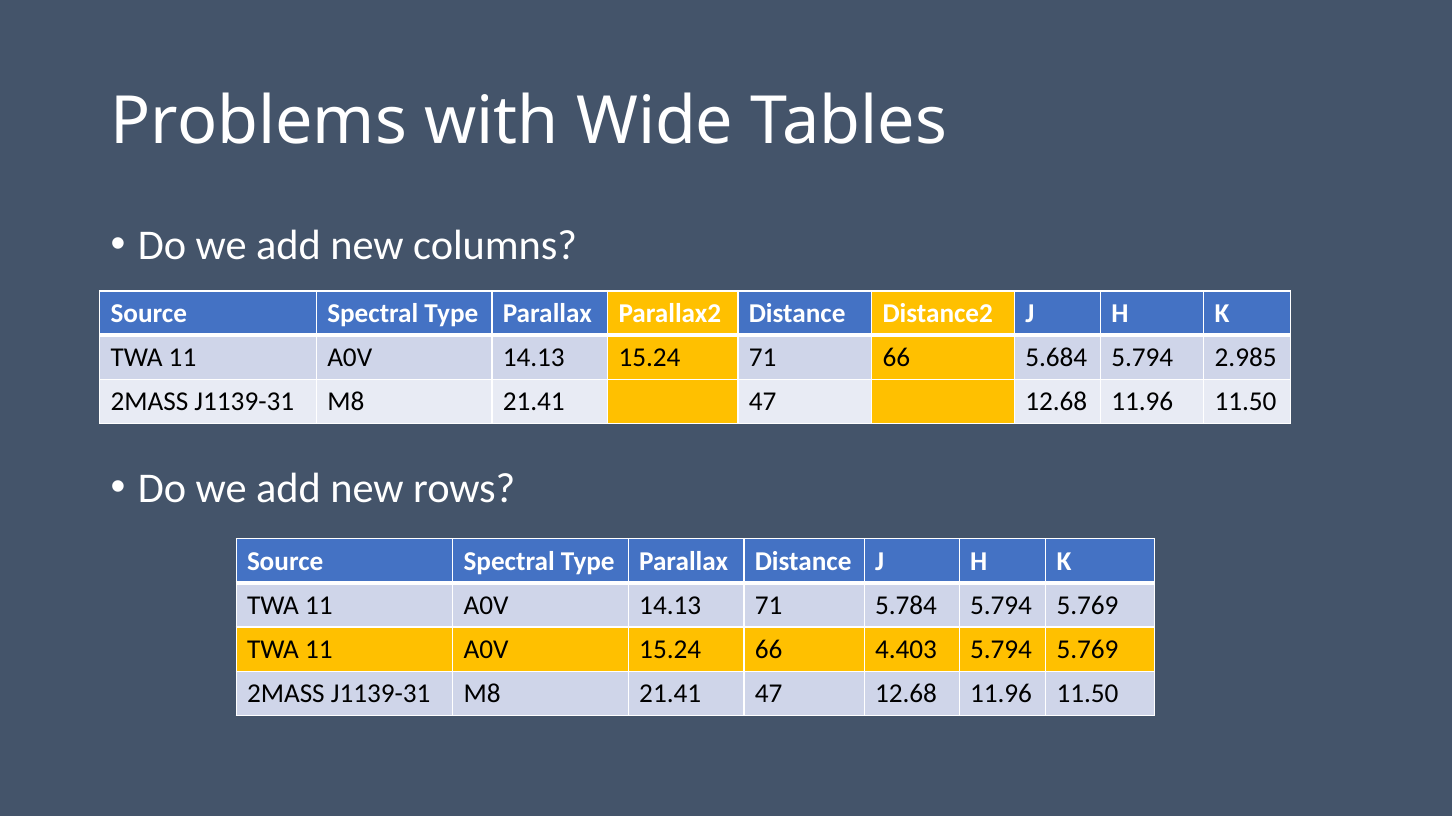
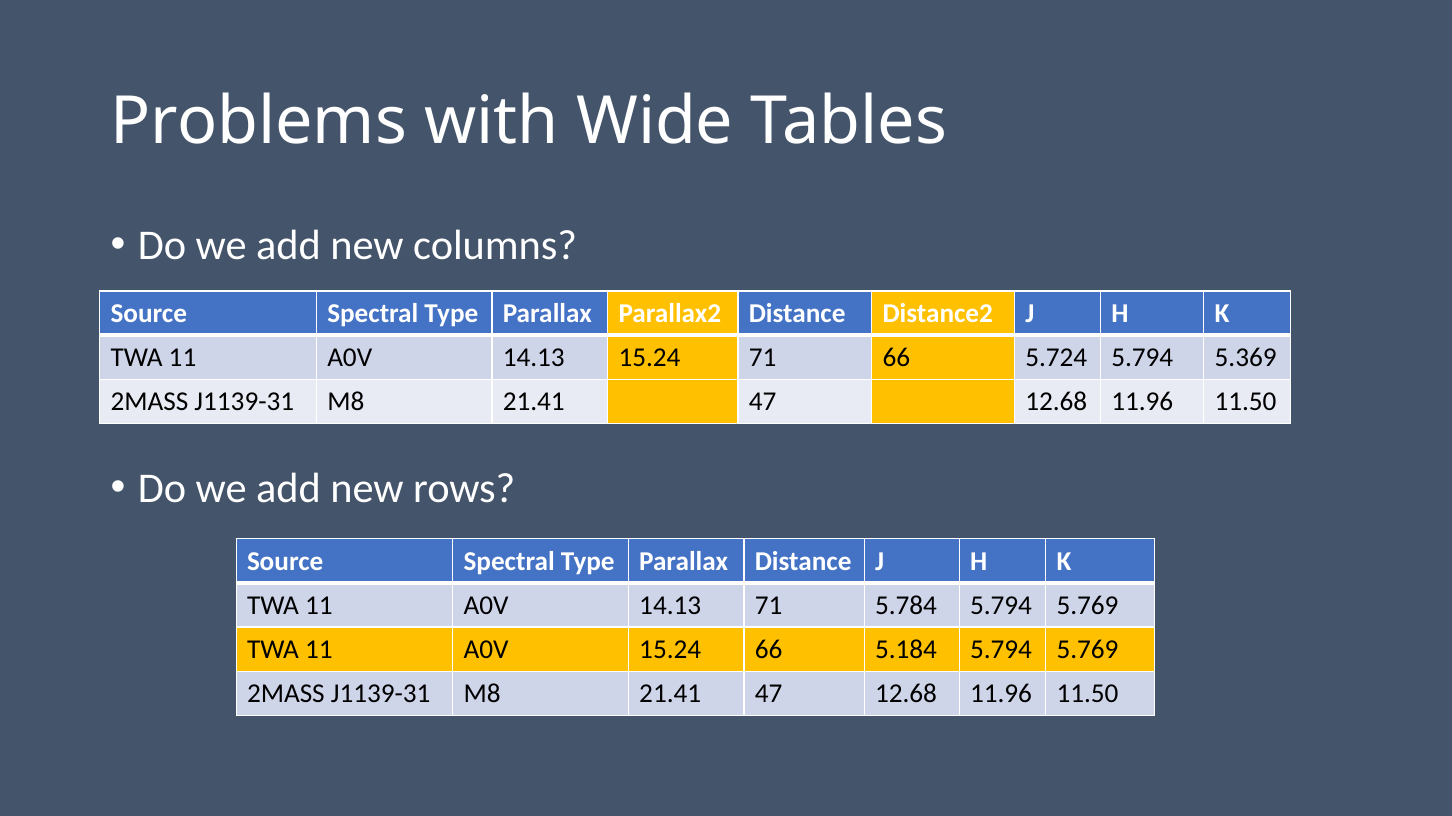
5.684: 5.684 -> 5.724
2.985: 2.985 -> 5.369
4.403: 4.403 -> 5.184
